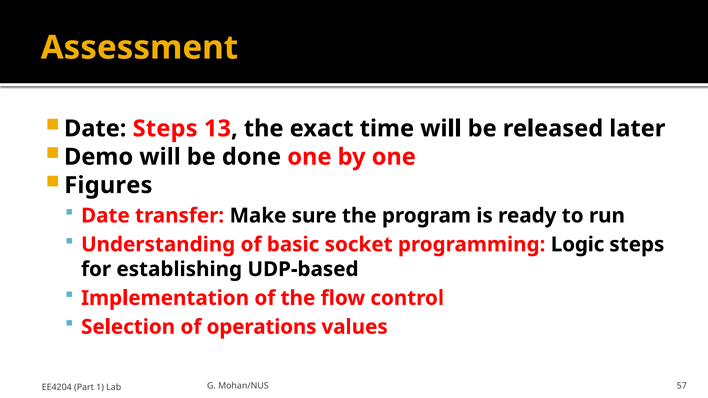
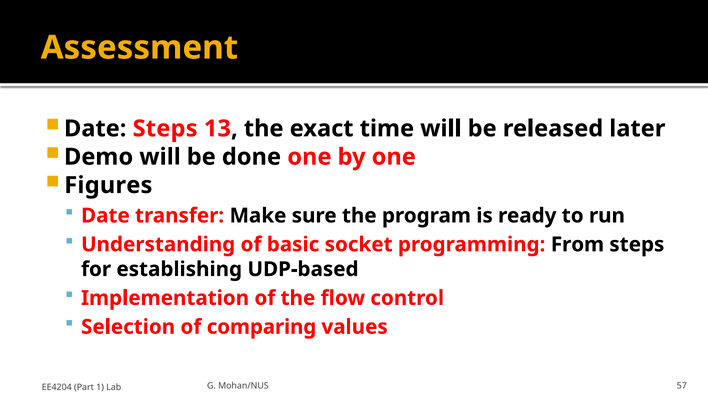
Logic: Logic -> From
operations: operations -> comparing
